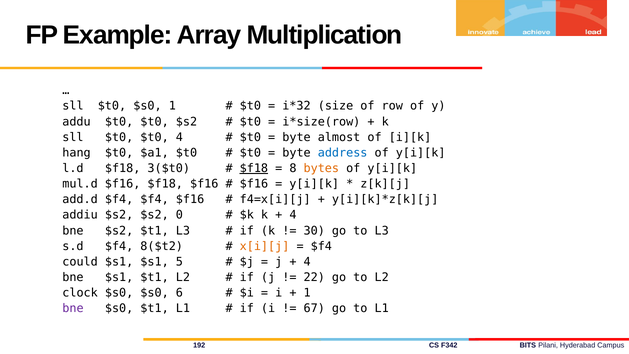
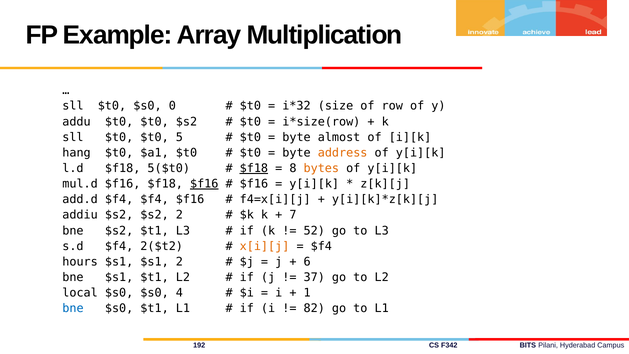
$s0 1: 1 -> 0
$t0 4: 4 -> 5
address colour: blue -> orange
3($t0: 3($t0 -> 5($t0
$f16 at (204, 184) underline: none -> present
$s2 0: 0 -> 2
4 at (293, 215): 4 -> 7
30: 30 -> 52
8($t2: 8($t2 -> 2($t2
could: could -> hours
$s1 5: 5 -> 2
4 at (307, 262): 4 -> 6
22: 22 -> 37
clock: clock -> local
6: 6 -> 4
bne at (73, 308) colour: purple -> blue
67: 67 -> 82
